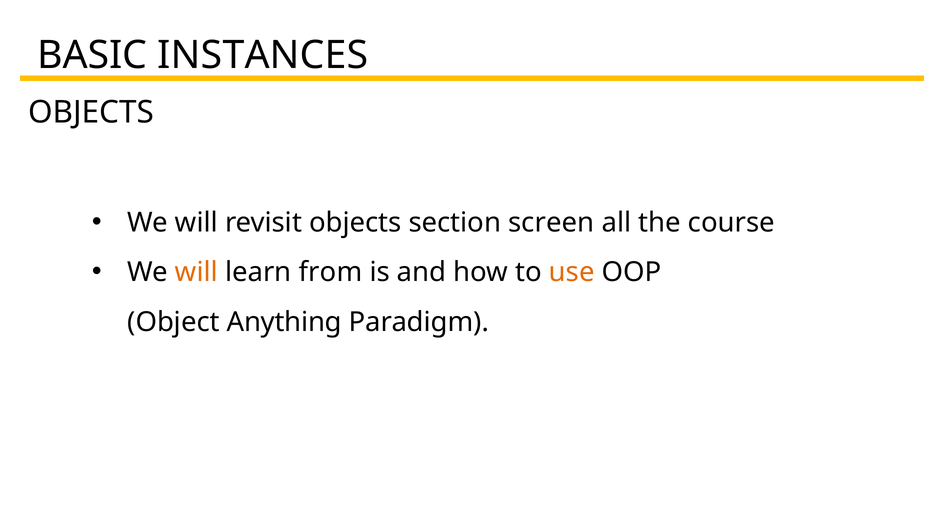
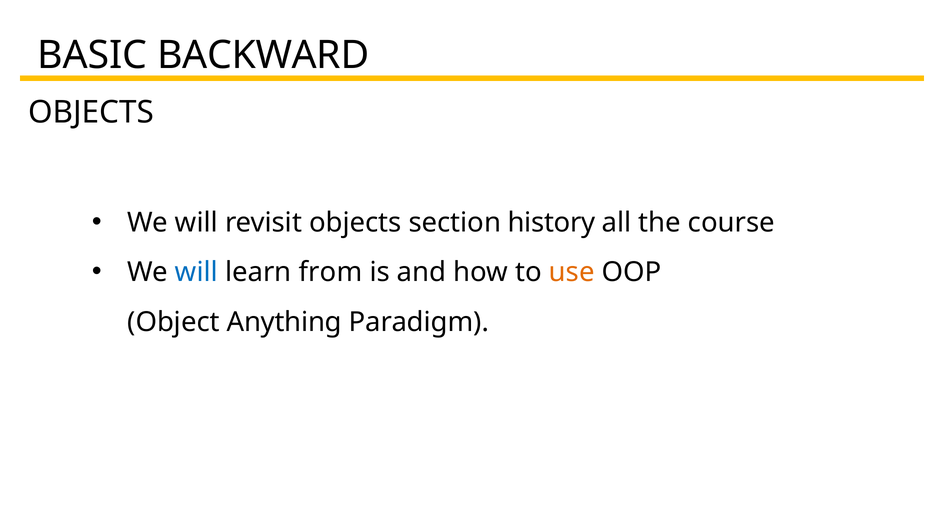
INSTANCES: INSTANCES -> BACKWARD
screen: screen -> history
will at (196, 272) colour: orange -> blue
